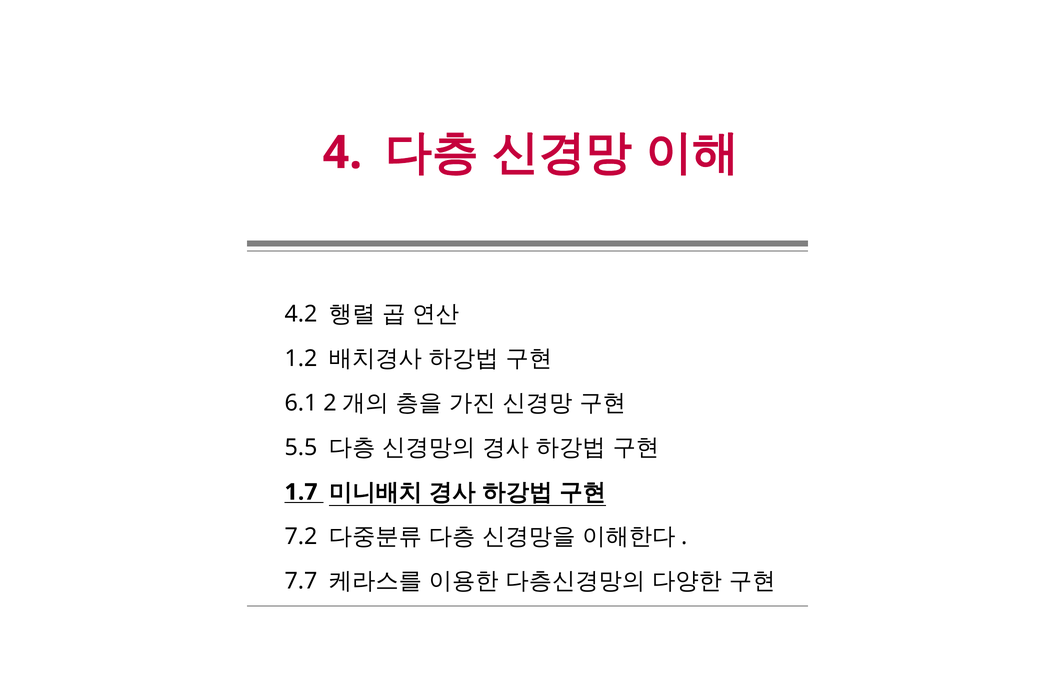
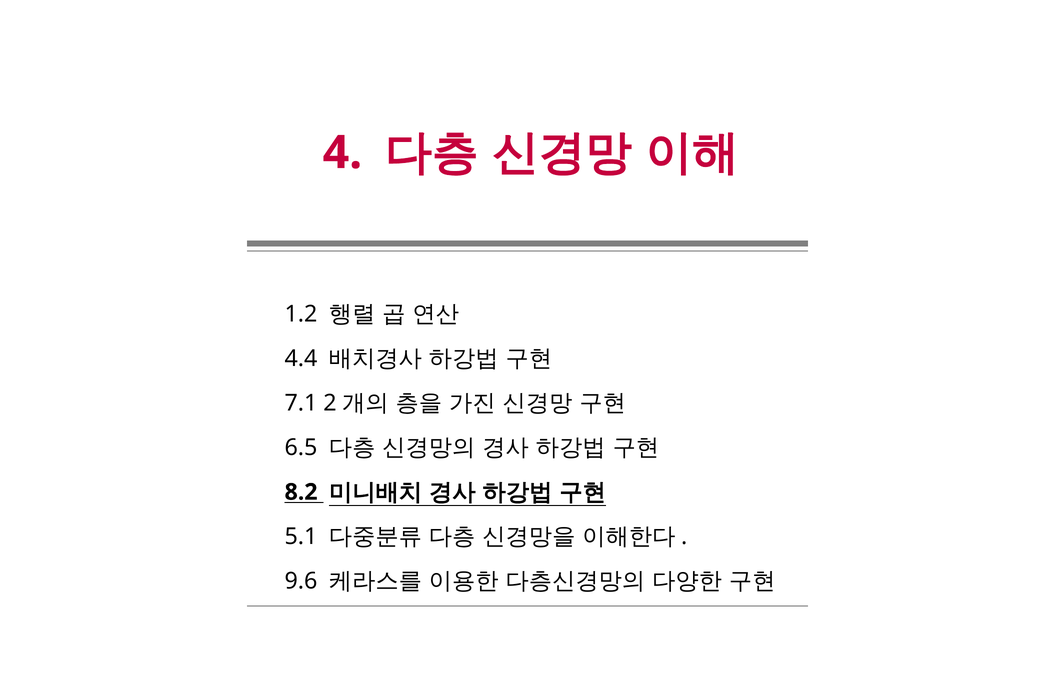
4.2: 4.2 -> 1.2
1.2: 1.2 -> 4.4
6.1: 6.1 -> 7.1
5.5: 5.5 -> 6.5
1.7: 1.7 -> 8.2
7.2: 7.2 -> 5.1
7.7: 7.7 -> 9.6
